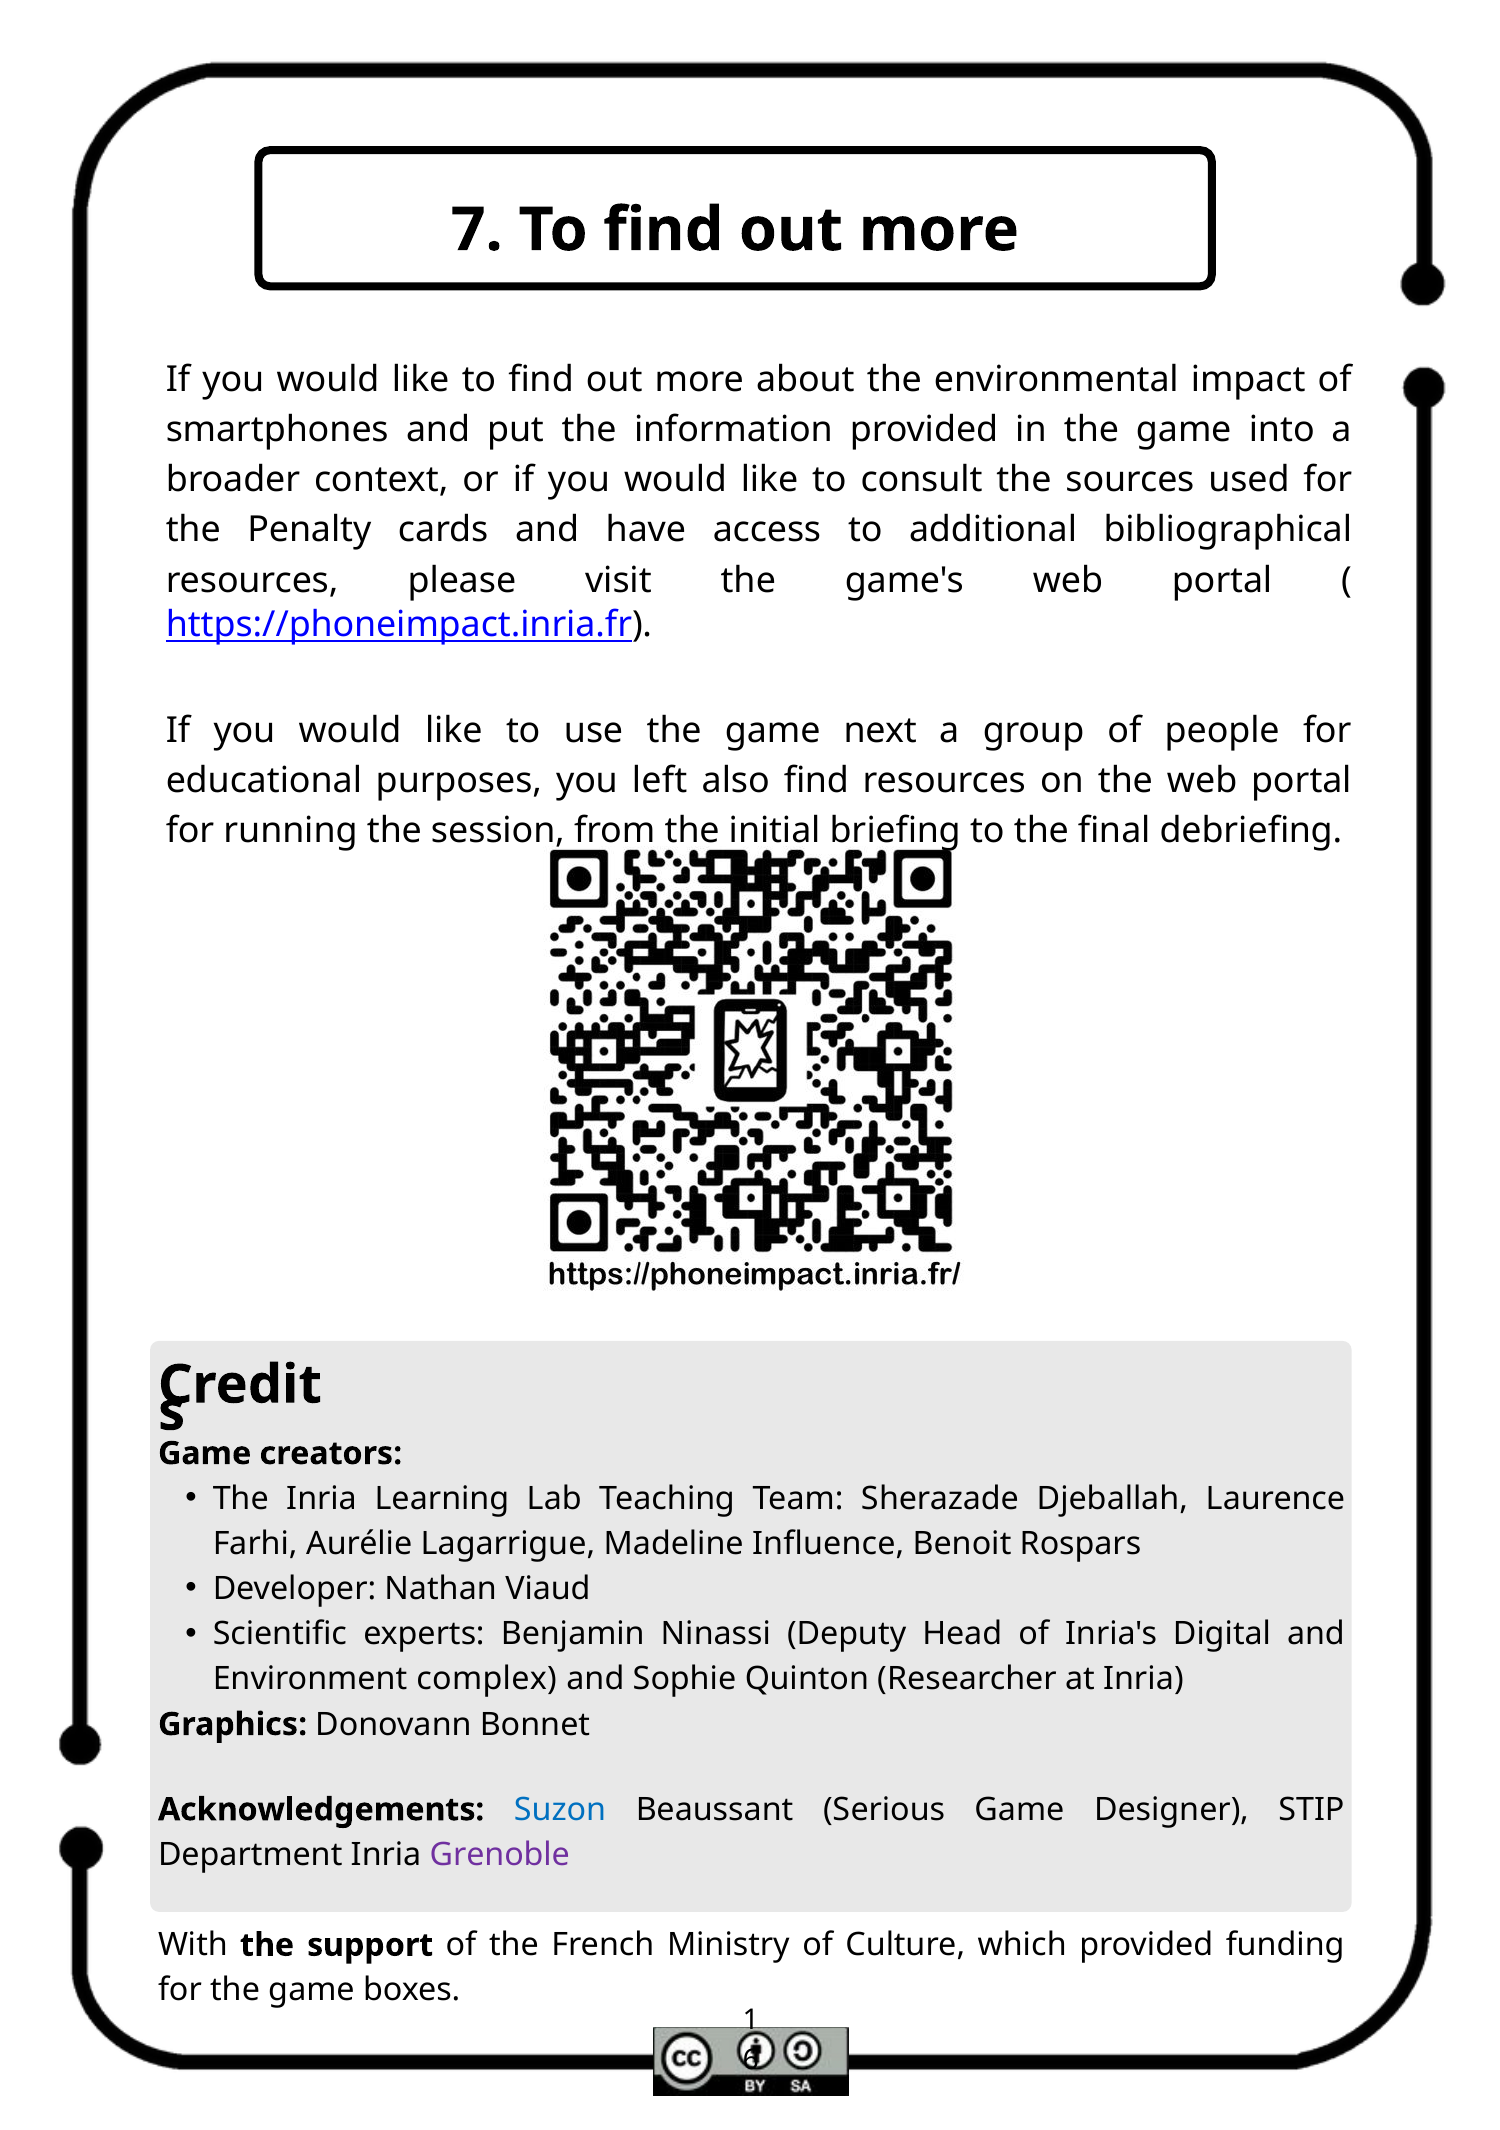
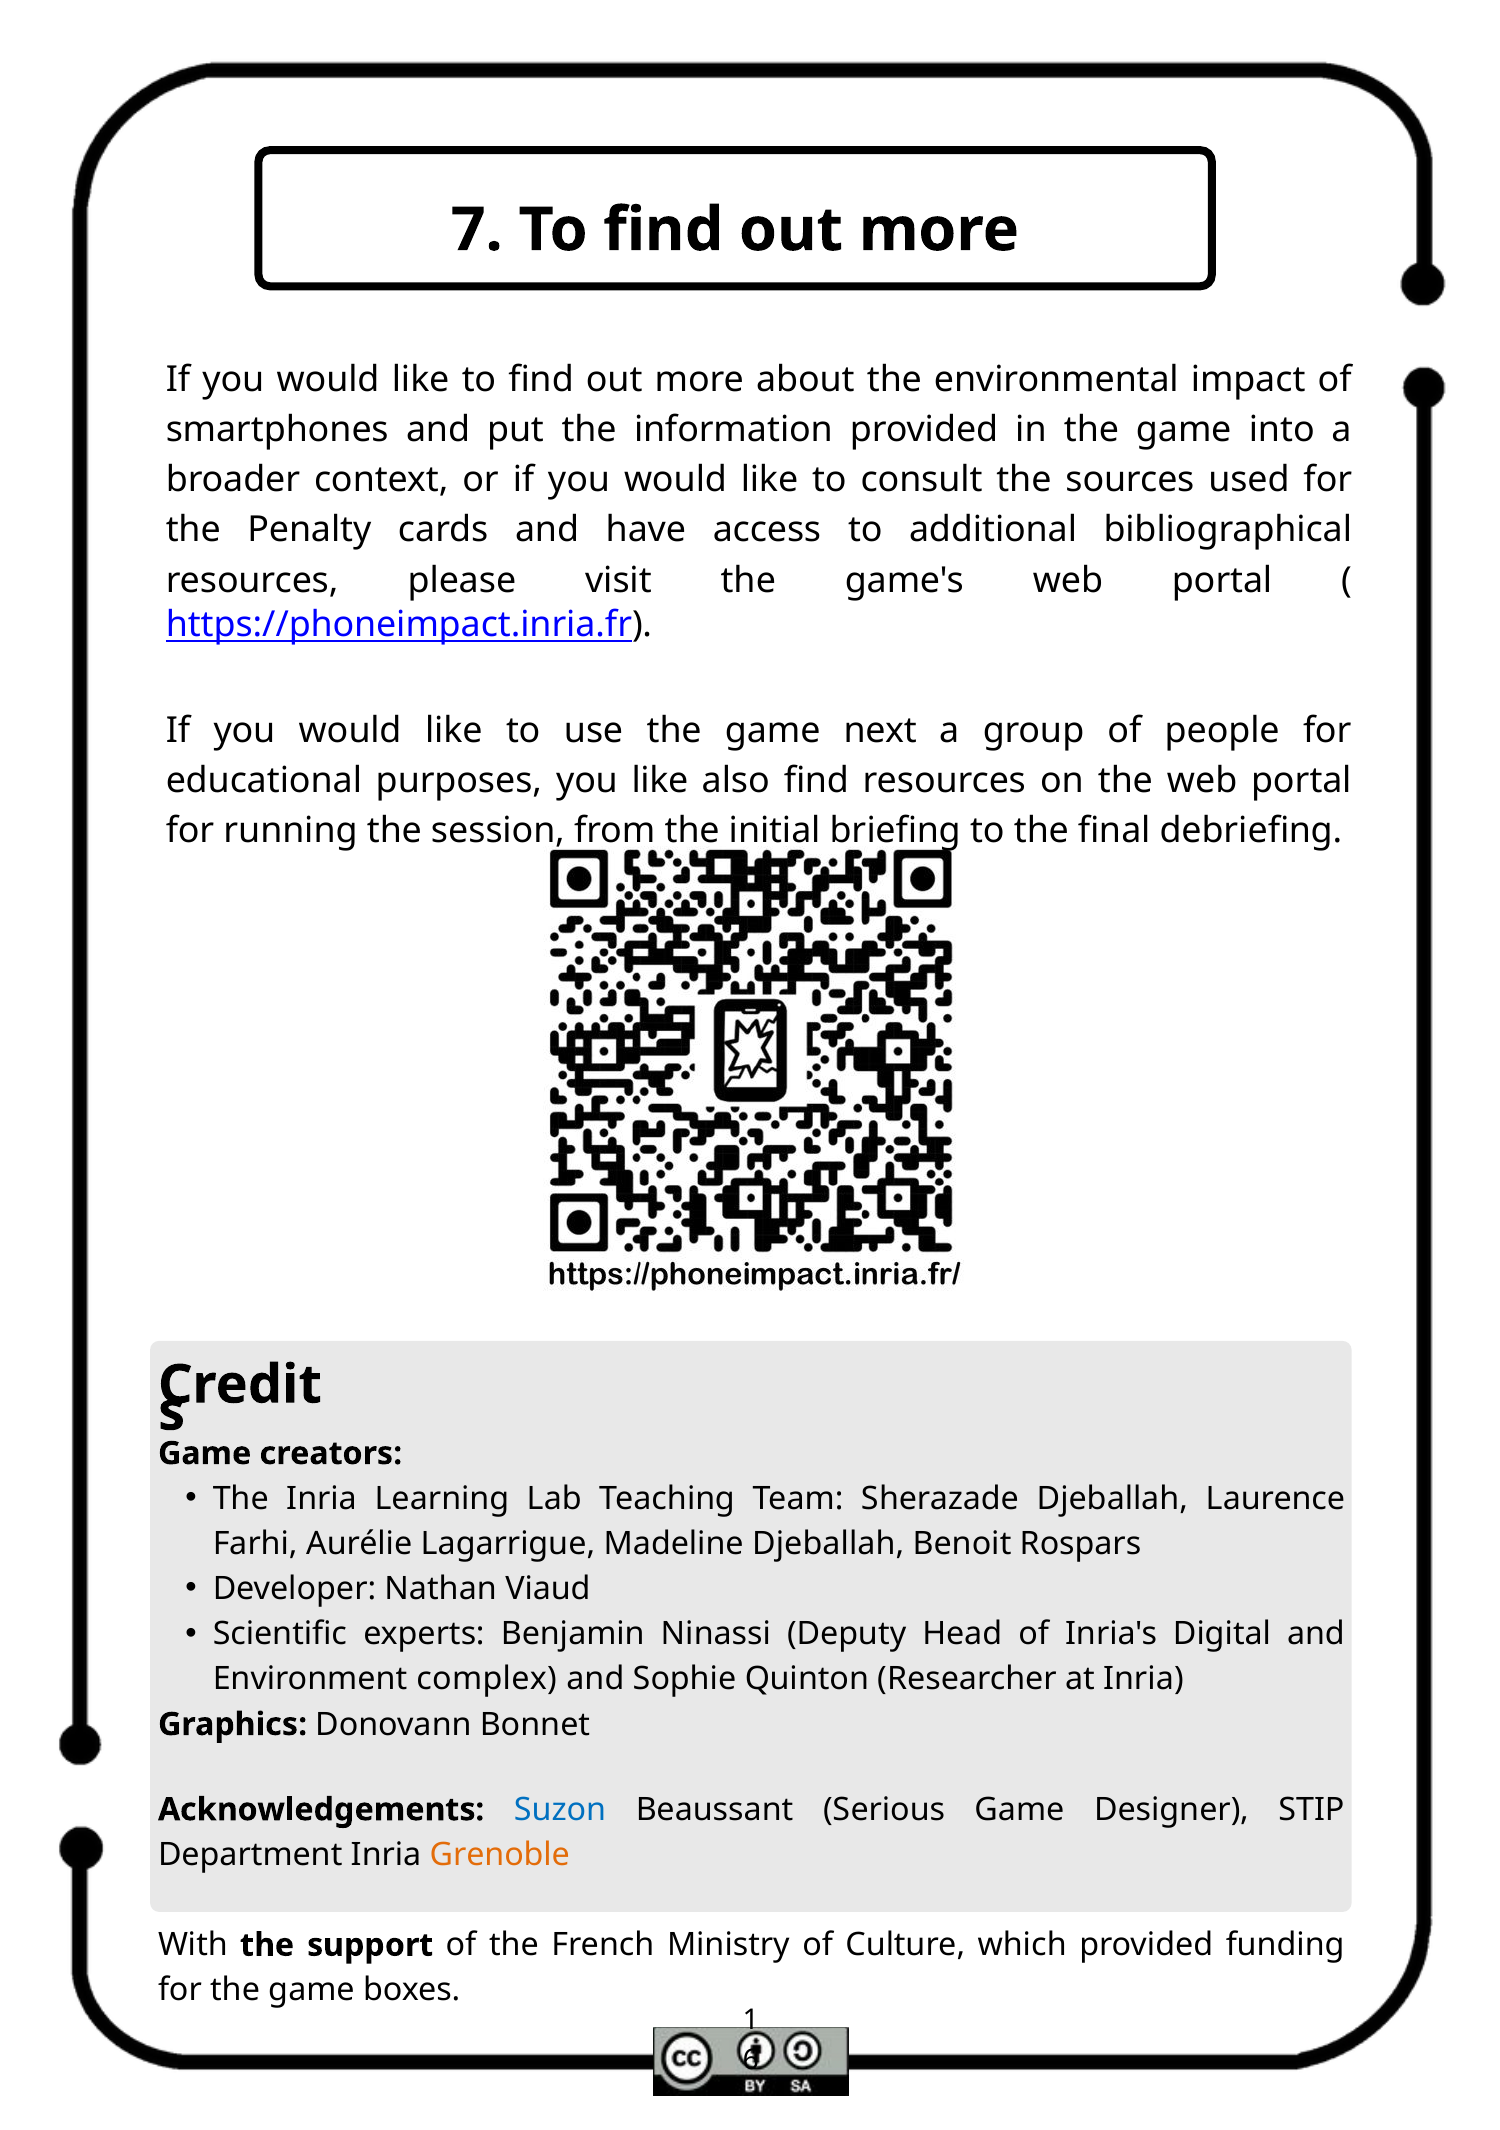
you left: left -> like
Madeline Influence: Influence -> Djeballah
Grenoble colour: purple -> orange
